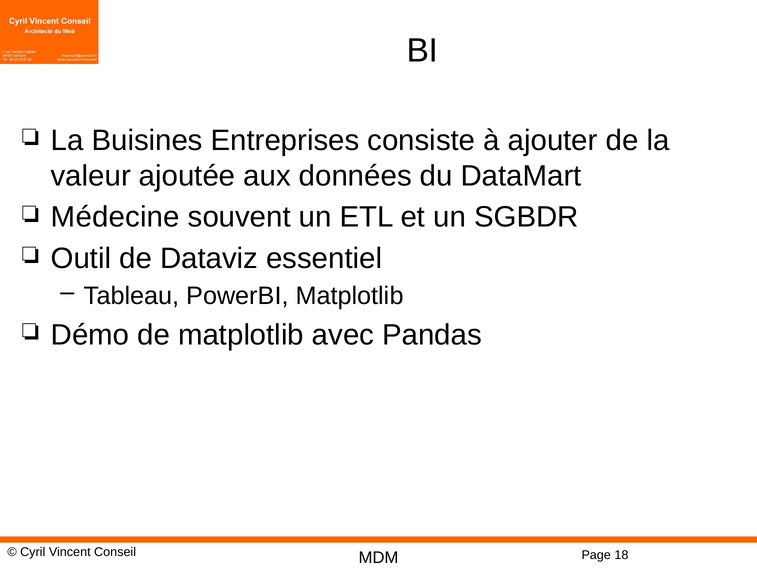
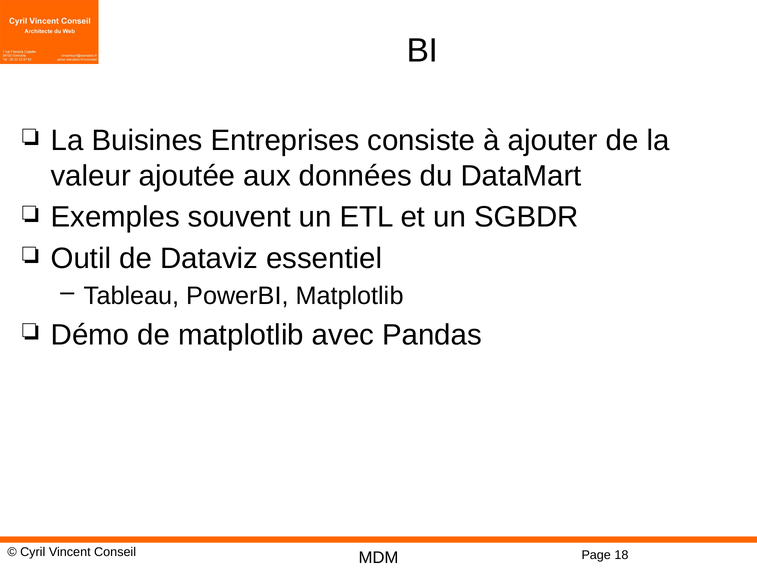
Médecine: Médecine -> Exemples
